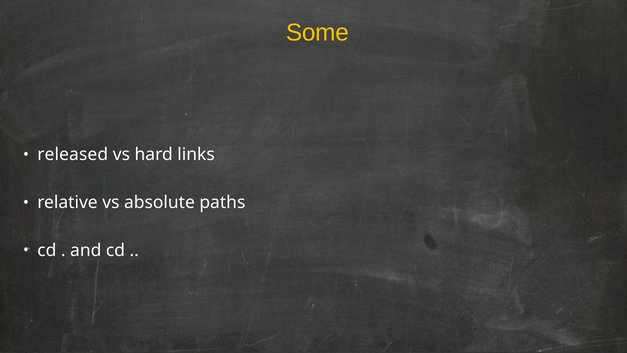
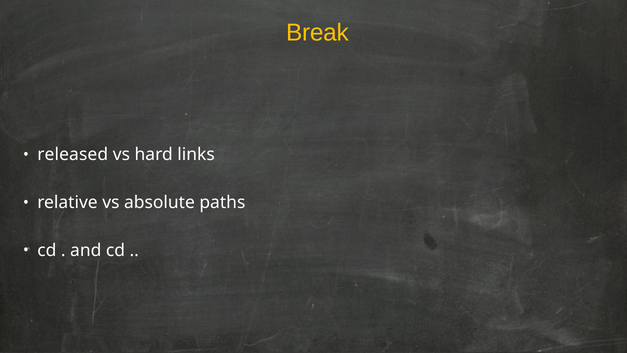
Some: Some -> Break
